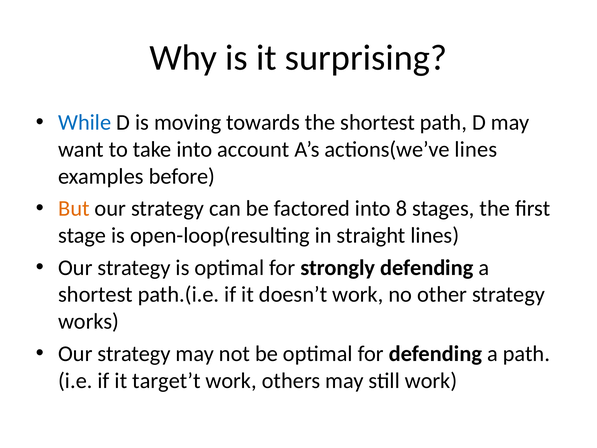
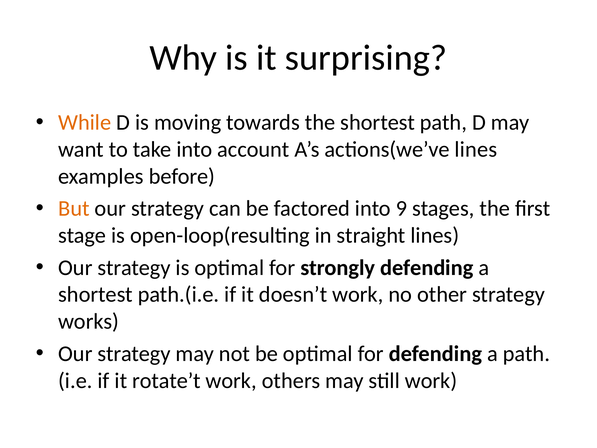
While colour: blue -> orange
8: 8 -> 9
target’t: target’t -> rotate’t
